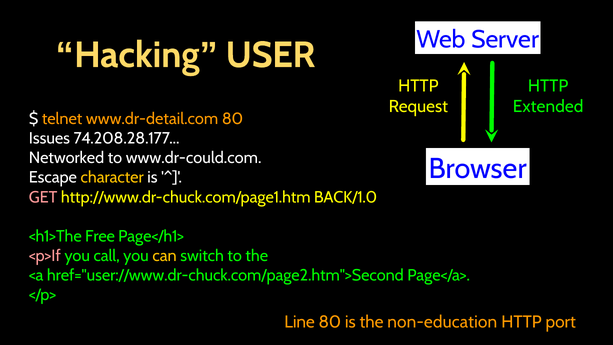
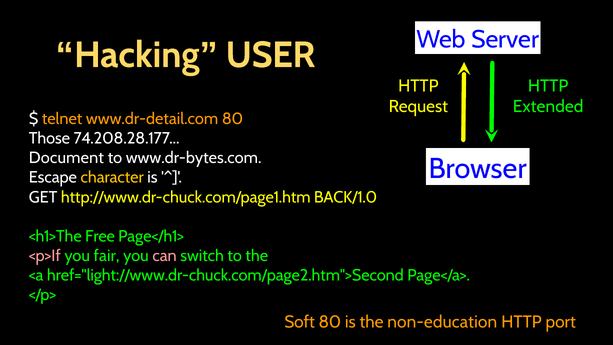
Issues: Issues -> Those
Networked: Networked -> Document
www.dr-could.com: www.dr-could.com -> www.dr-bytes.com
GET colour: pink -> white
call: call -> fair
can colour: yellow -> pink
href="user://www.dr-chuck.com/page2.htm">Second: href="user://www.dr-chuck.com/page2.htm">Second -> href="light://www.dr-chuck.com/page2.htm">Second
Line: Line -> Soft
